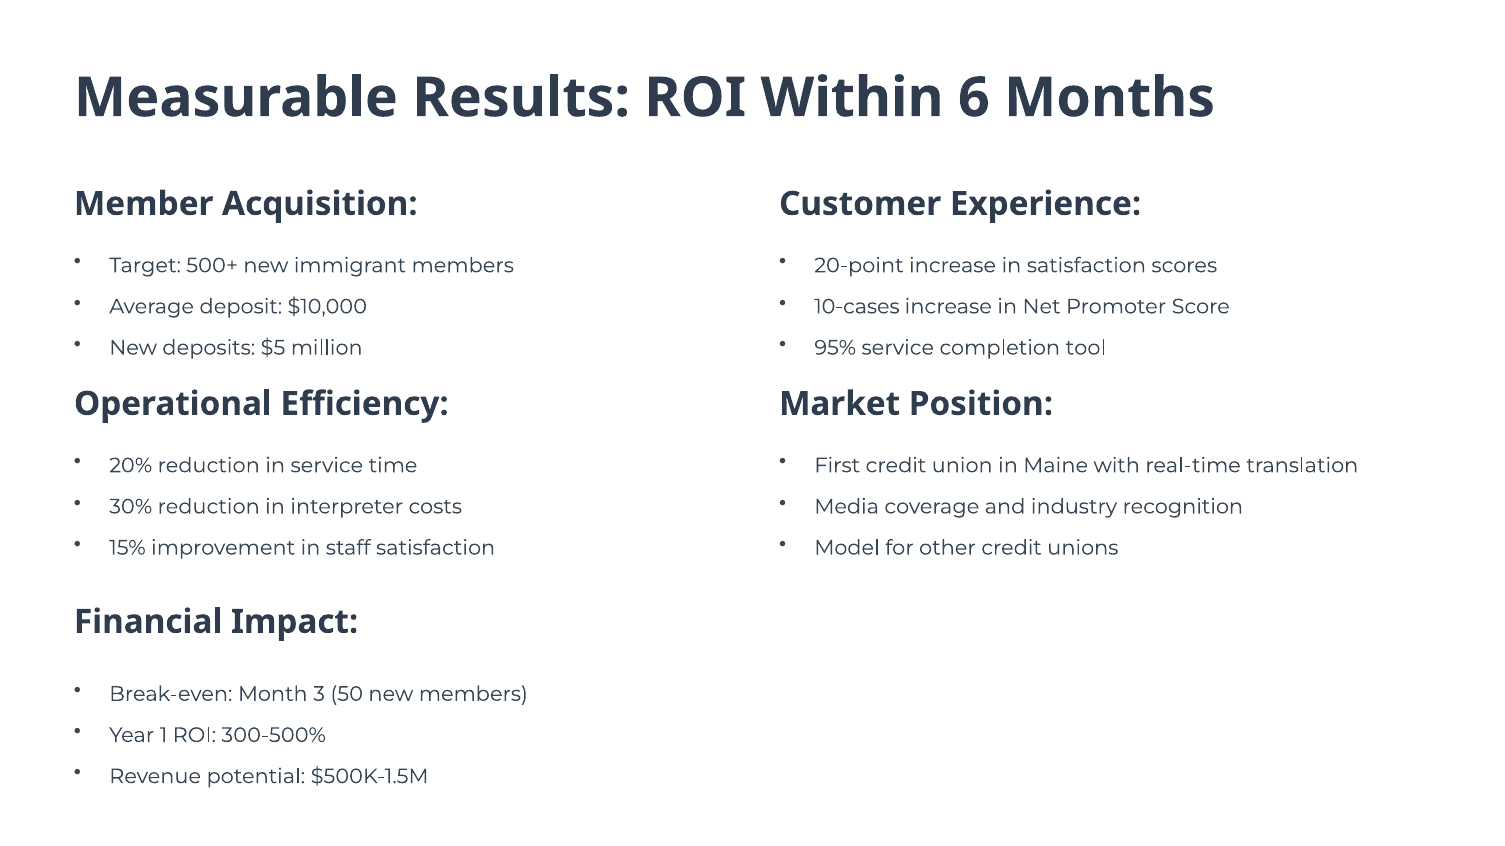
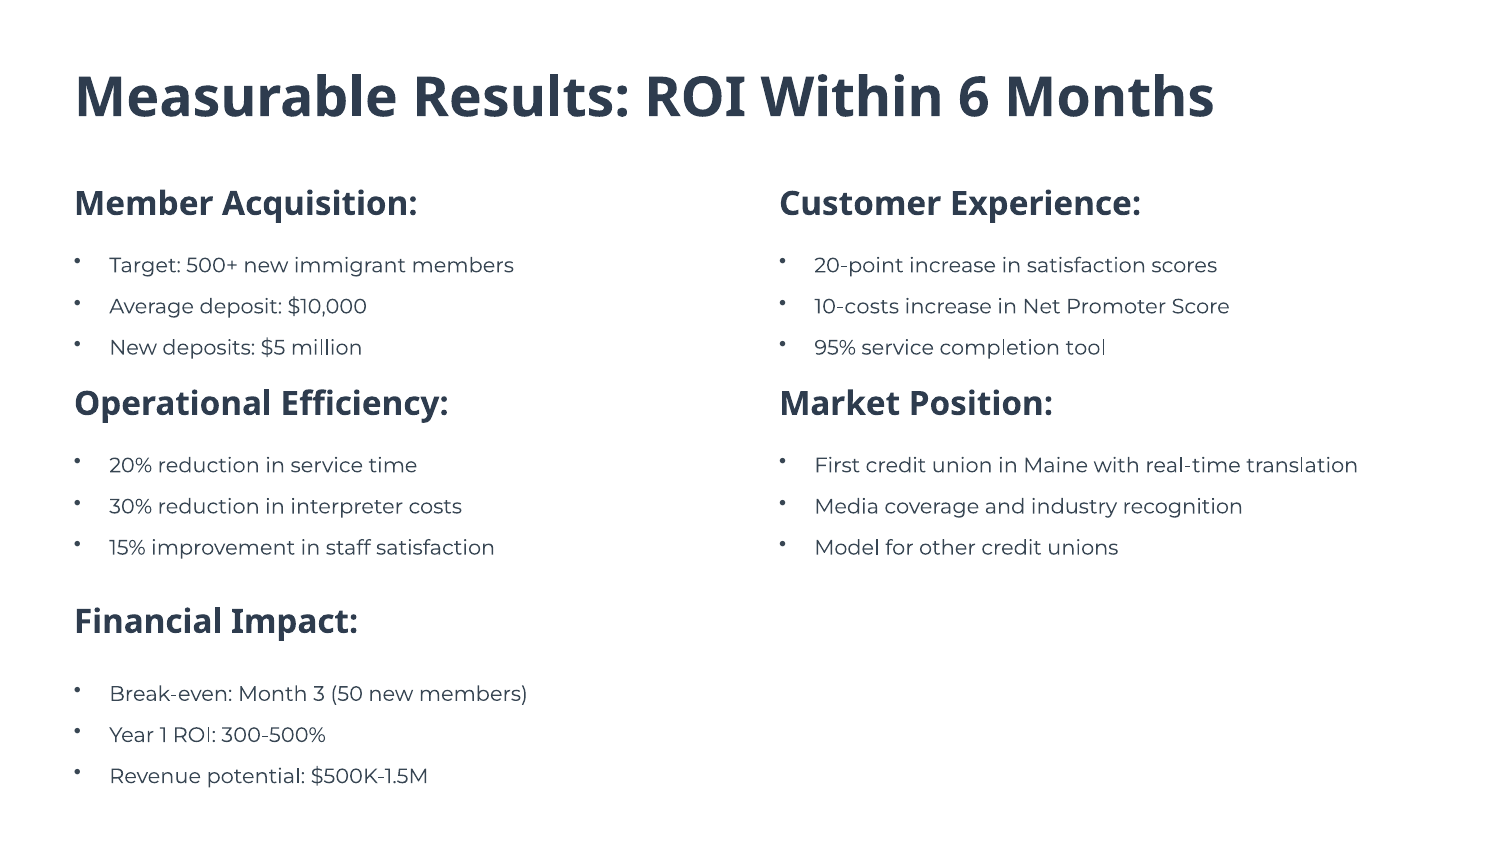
10-cases: 10-cases -> 10-costs
